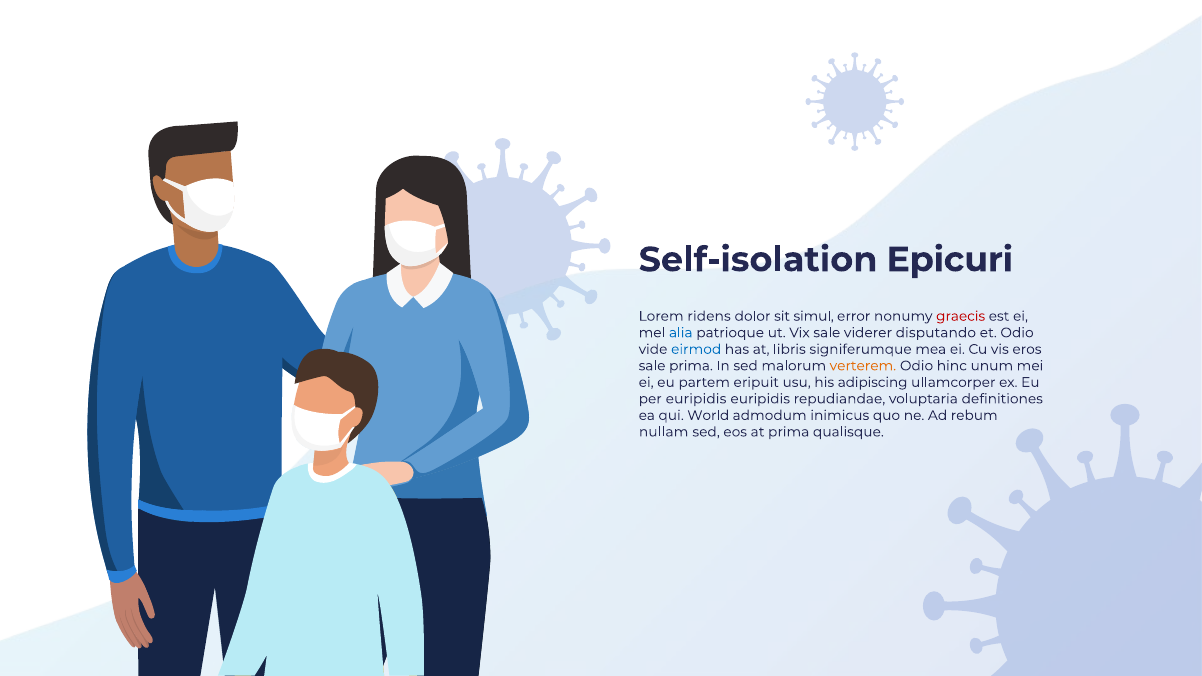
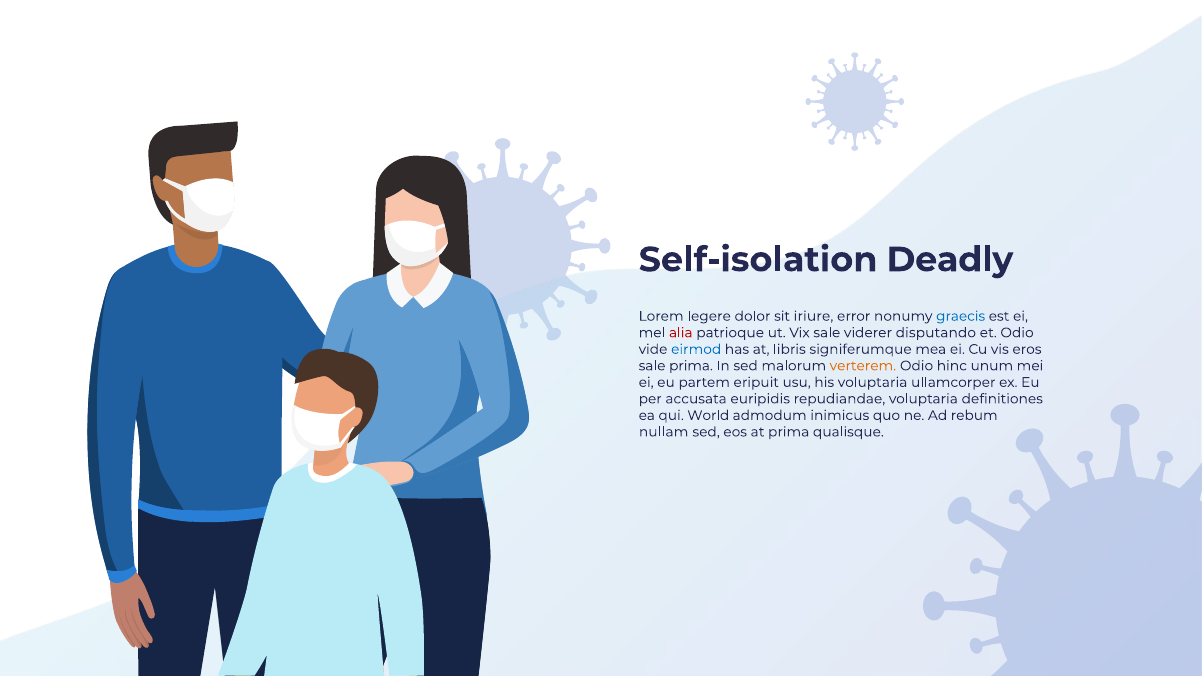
Epicuri: Epicuri -> Deadly
ridens: ridens -> legere
simul: simul -> iriure
graecis colour: red -> blue
alia colour: blue -> red
his adipiscing: adipiscing -> voluptaria
per euripidis: euripidis -> accusata
